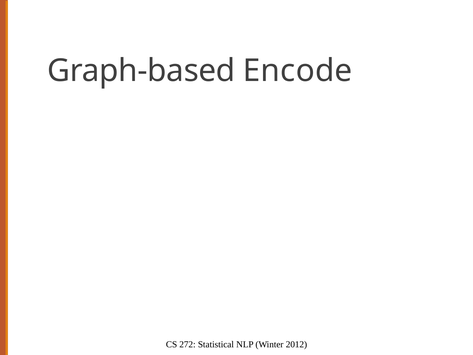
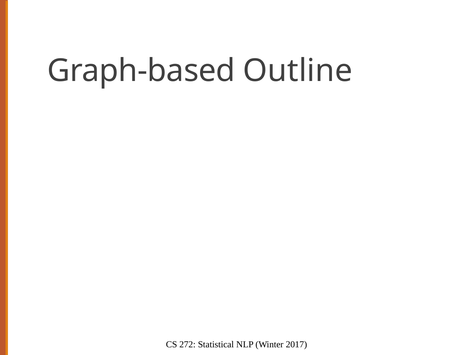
Encode: Encode -> Outline
2012: 2012 -> 2017
